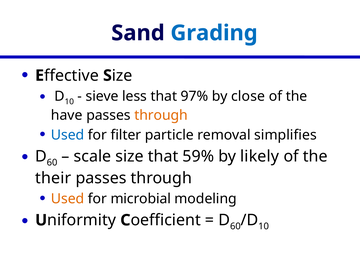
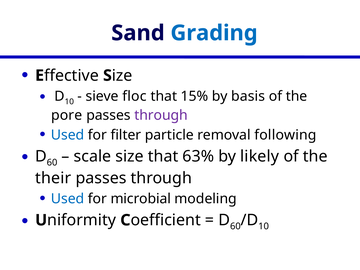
less: less -> floc
97%: 97% -> 15%
close: close -> basis
have: have -> pore
through at (161, 115) colour: orange -> purple
simplifies: simplifies -> following
59%: 59% -> 63%
Used at (68, 199) colour: orange -> blue
